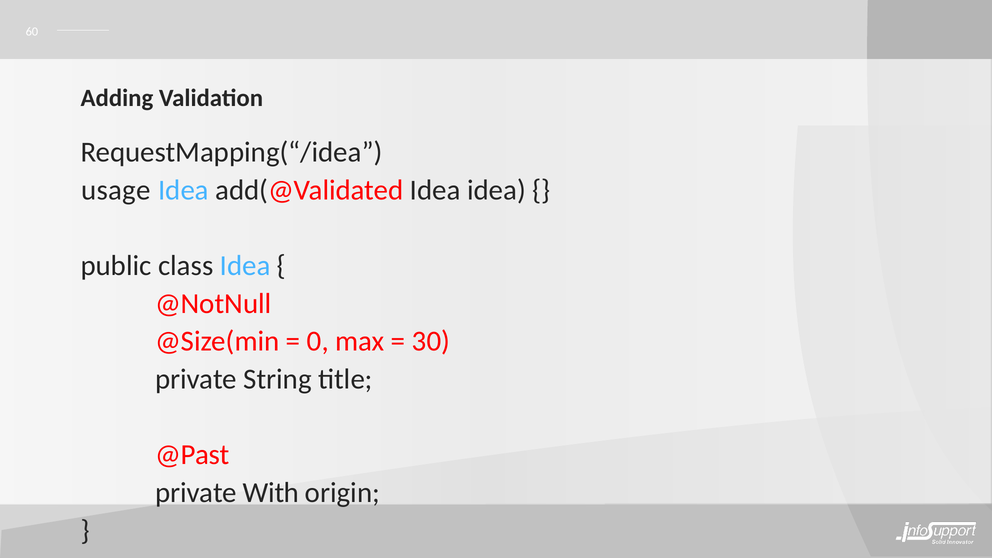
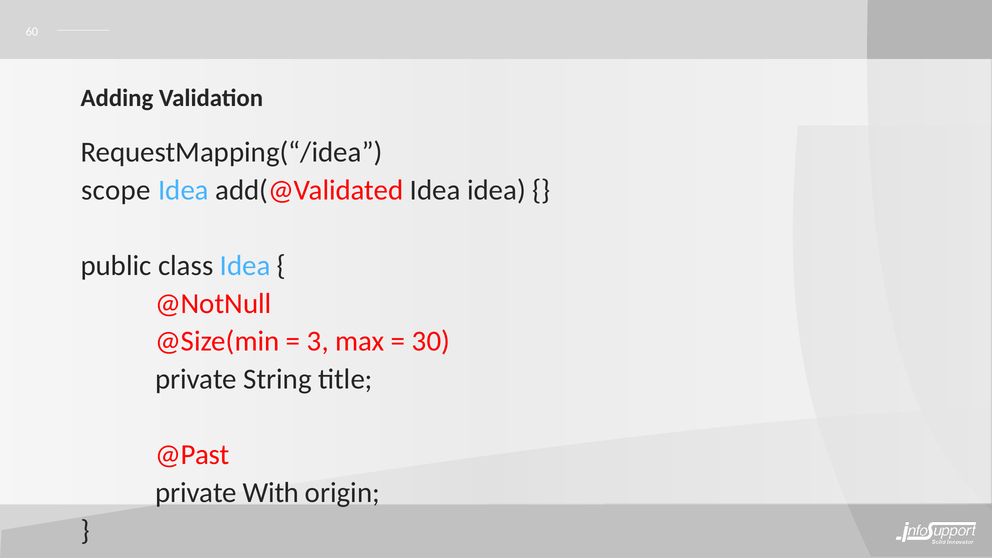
usage: usage -> scope
0: 0 -> 3
